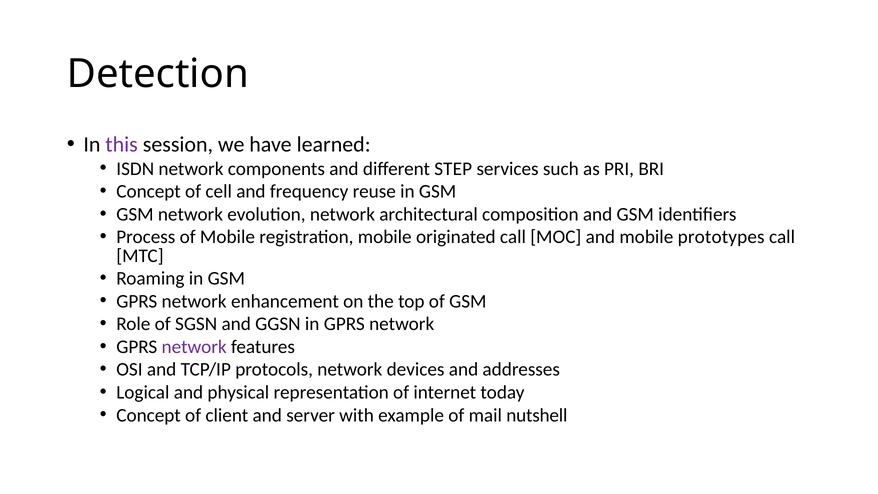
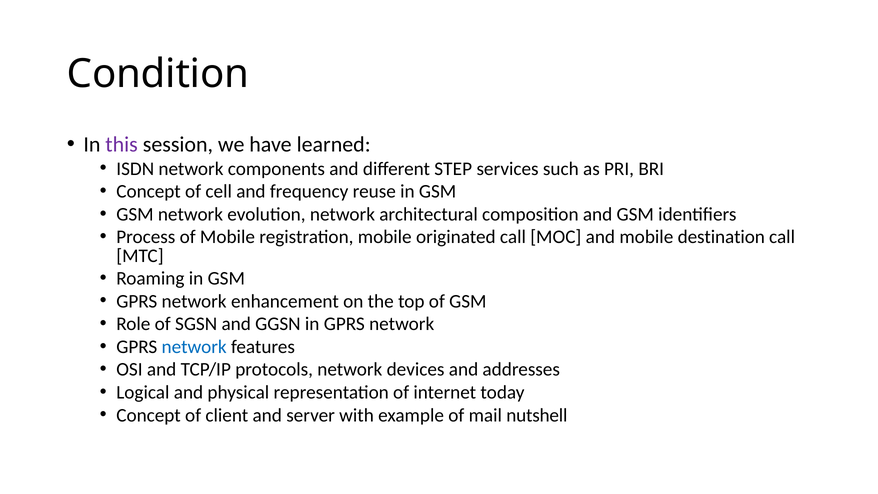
Detection: Detection -> Condition
prototypes: prototypes -> destination
network at (194, 347) colour: purple -> blue
